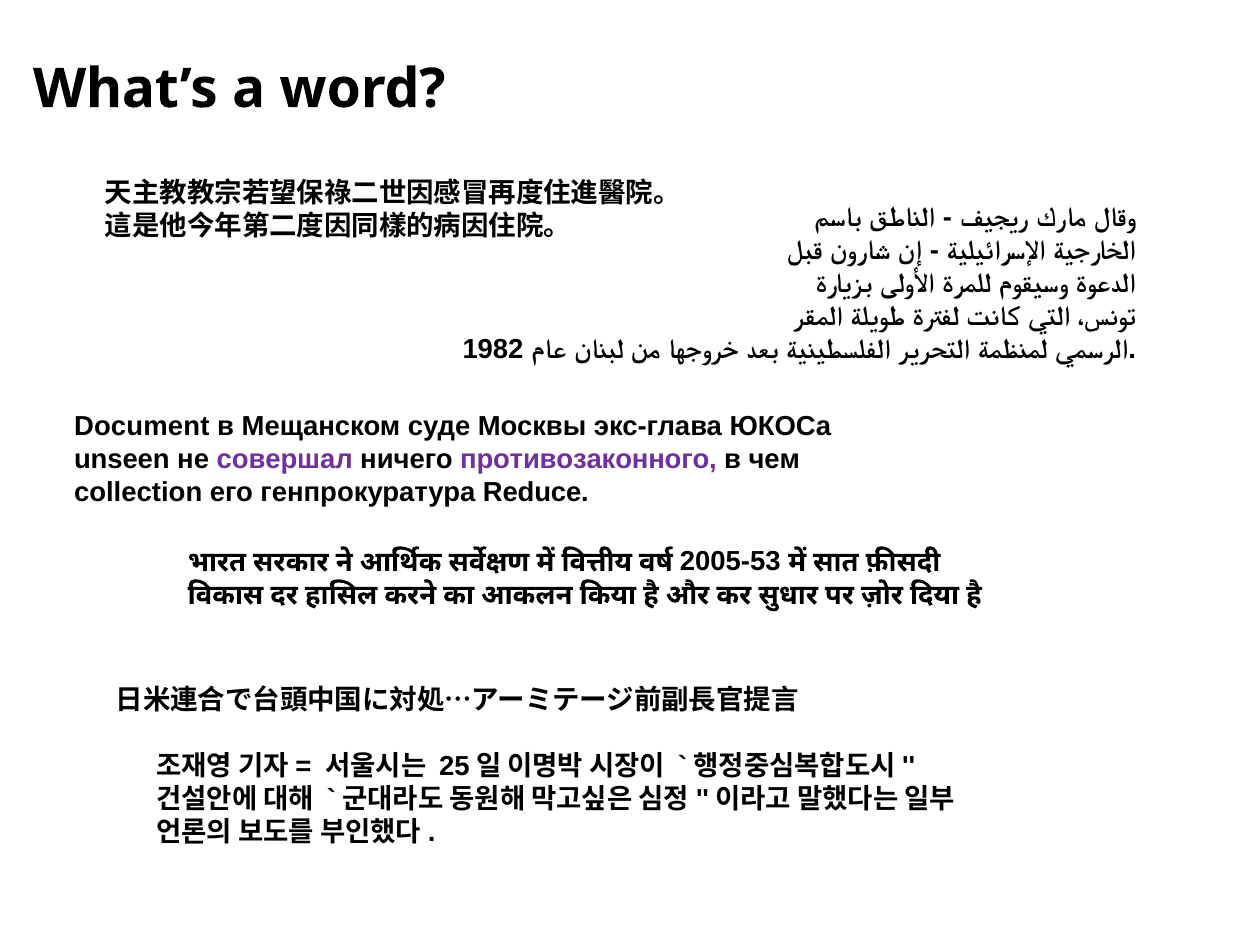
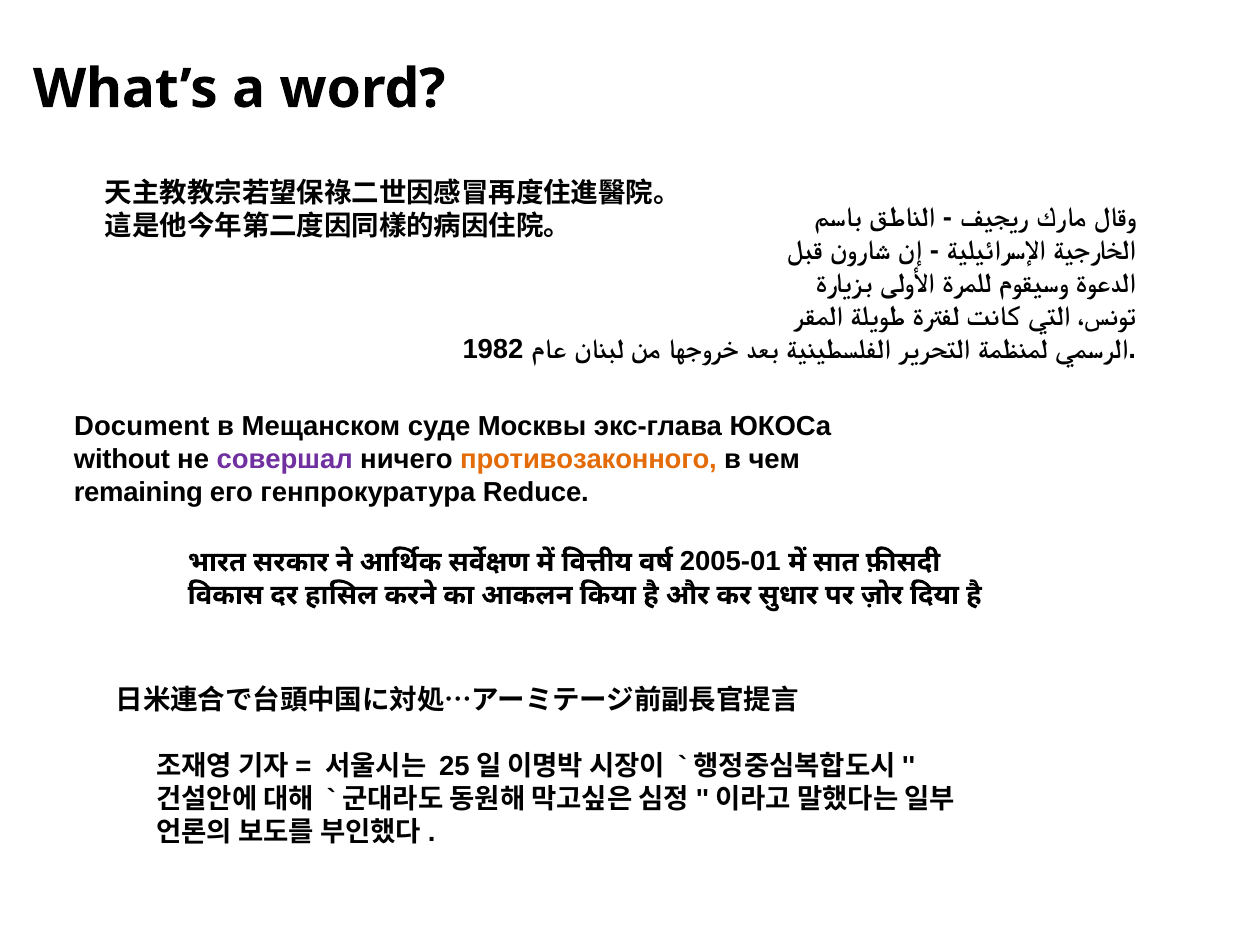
unseen: unseen -> without
противозаконного colour: purple -> orange
collection: collection -> remaining
2005-53: 2005-53 -> 2005-01
